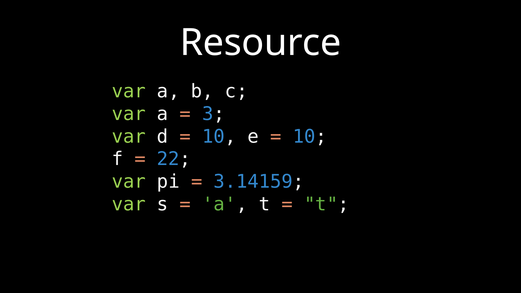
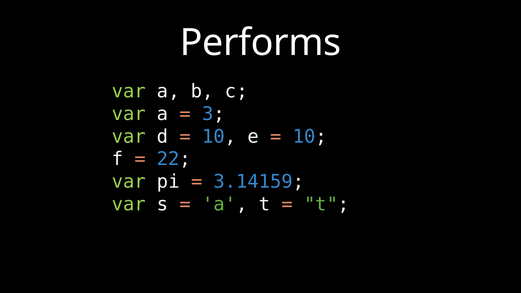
Resource: Resource -> Performs
